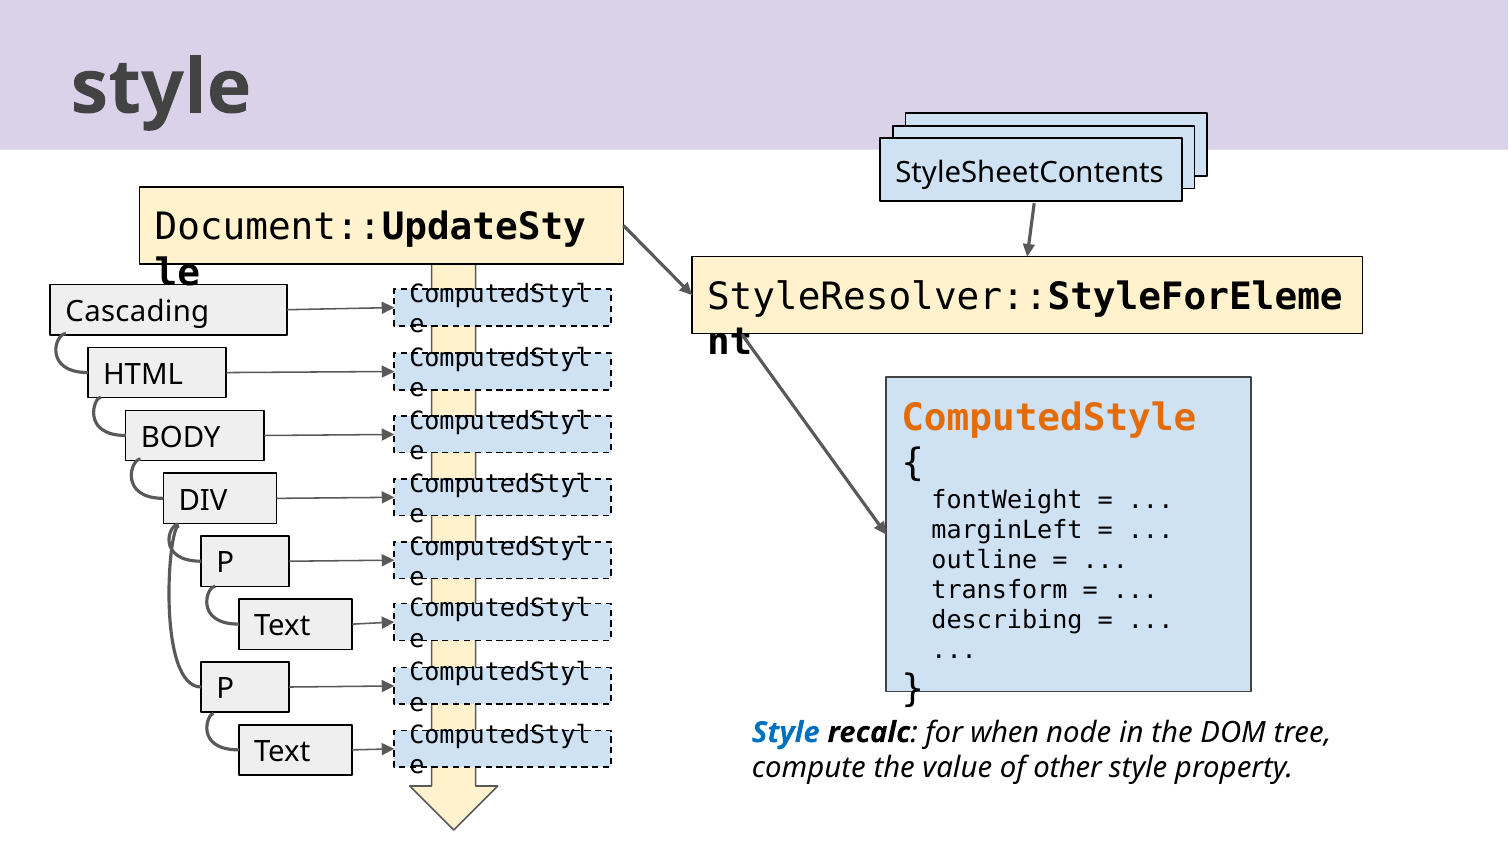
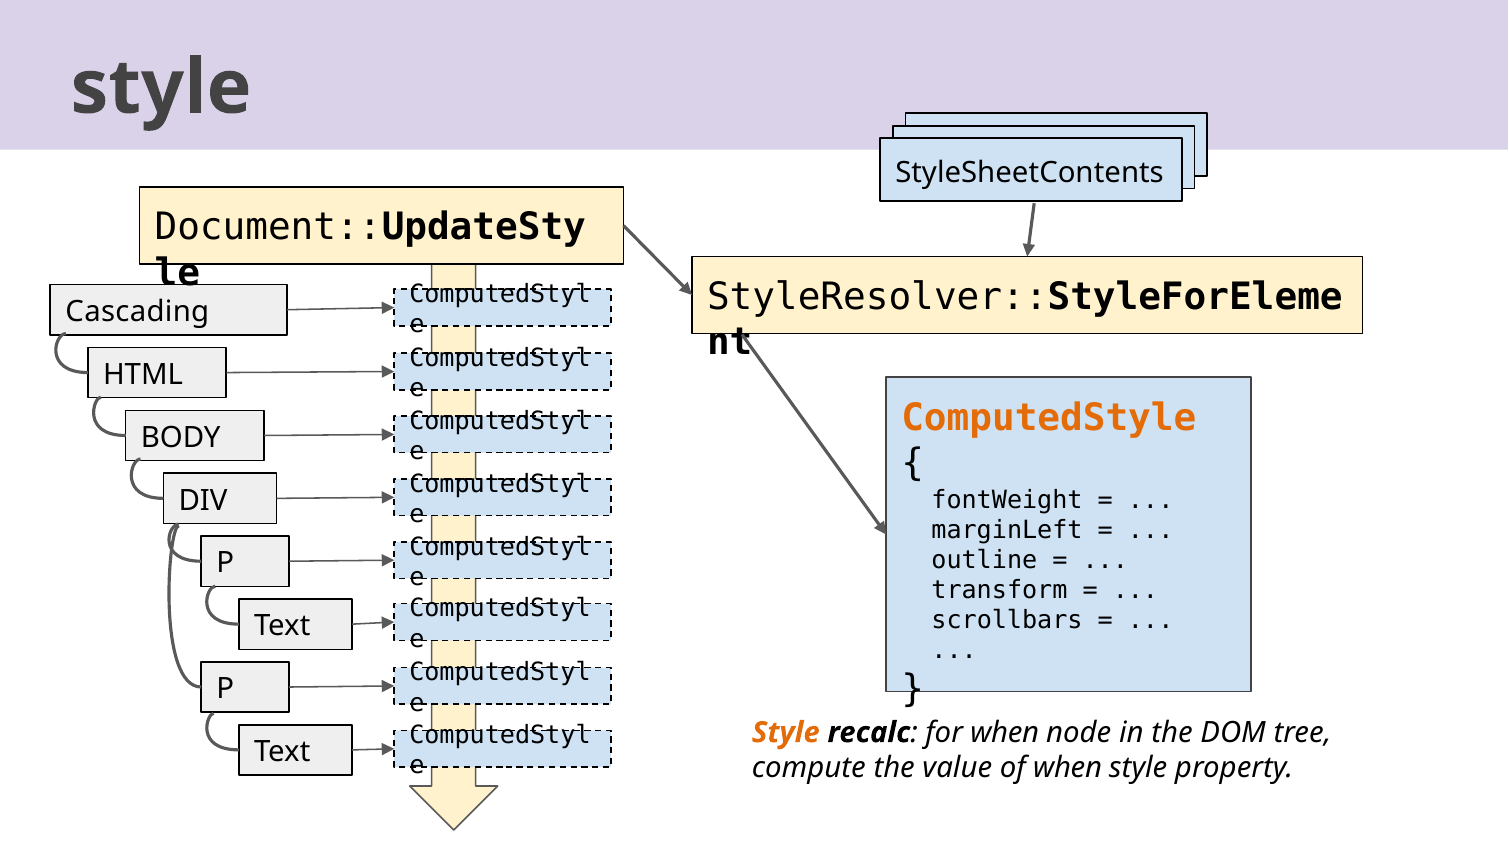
describing: describing -> scrollbars
Style at (786, 732) colour: blue -> orange
of other: other -> when
